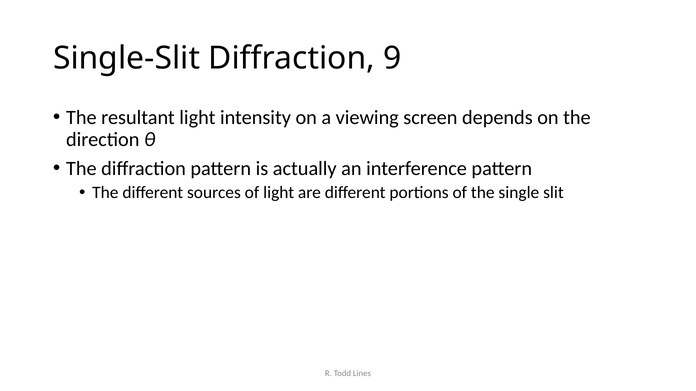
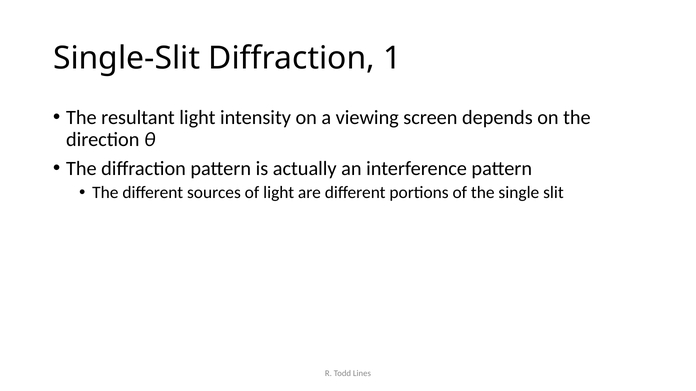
9: 9 -> 1
